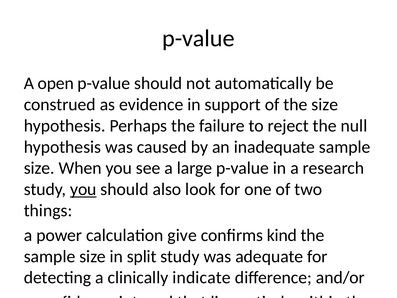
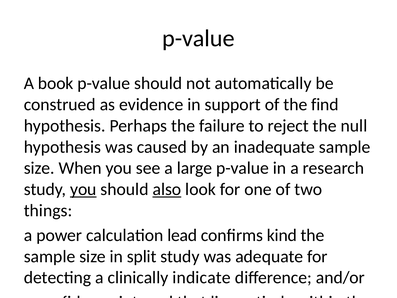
open: open -> book
the size: size -> find
also at (167, 189) underline: none -> present
give: give -> lead
